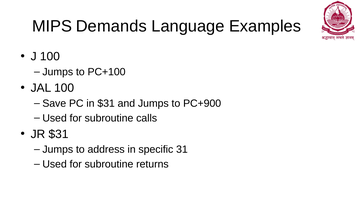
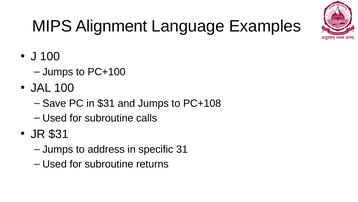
Demands: Demands -> Alignment
PC+900: PC+900 -> PC+108
